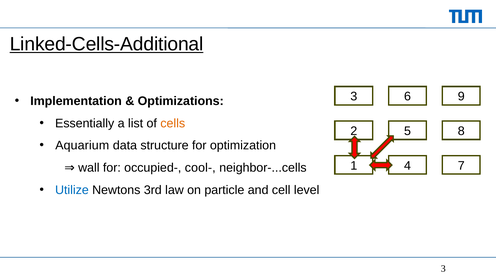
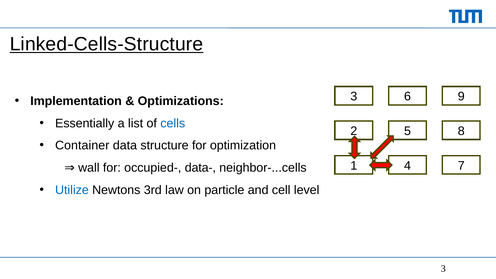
Linked-Cells-Additional: Linked-Cells-Additional -> Linked-Cells-Structure
cells colour: orange -> blue
Aquarium: Aquarium -> Container
cool-: cool- -> data-
